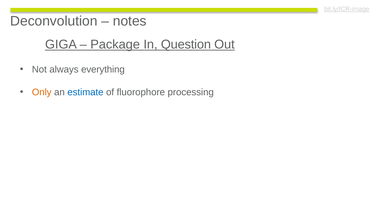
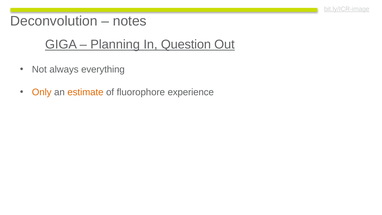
Package: Package -> Planning
estimate colour: blue -> orange
processing: processing -> experience
